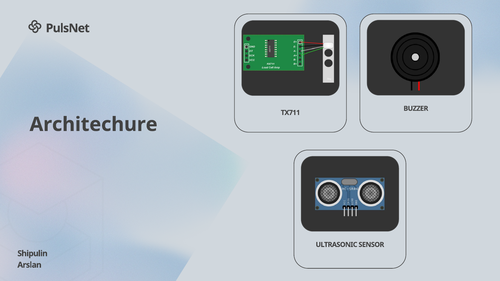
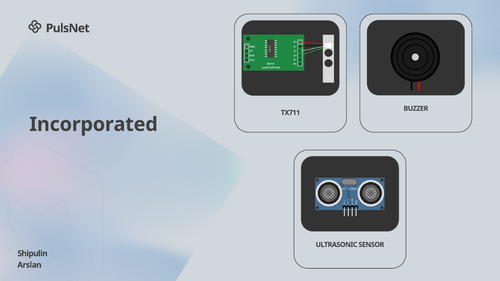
Architechure: Architechure -> Incorporated
